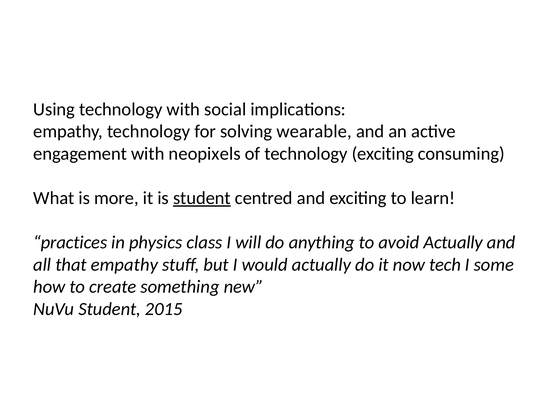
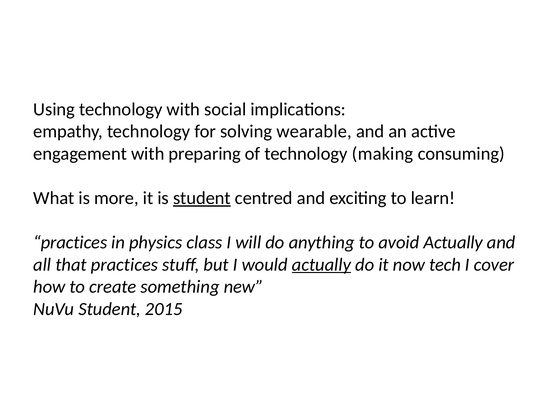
neopixels: neopixels -> preparing
technology exciting: exciting -> making
that empathy: empathy -> practices
actually at (321, 265) underline: none -> present
some: some -> cover
